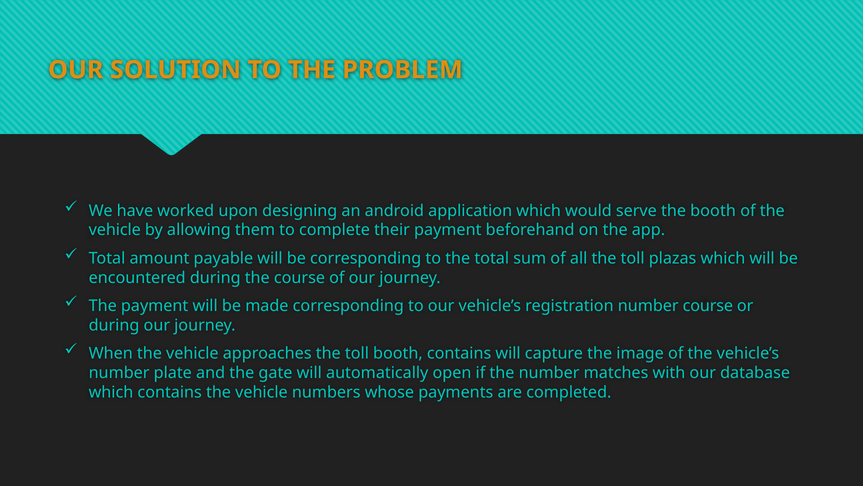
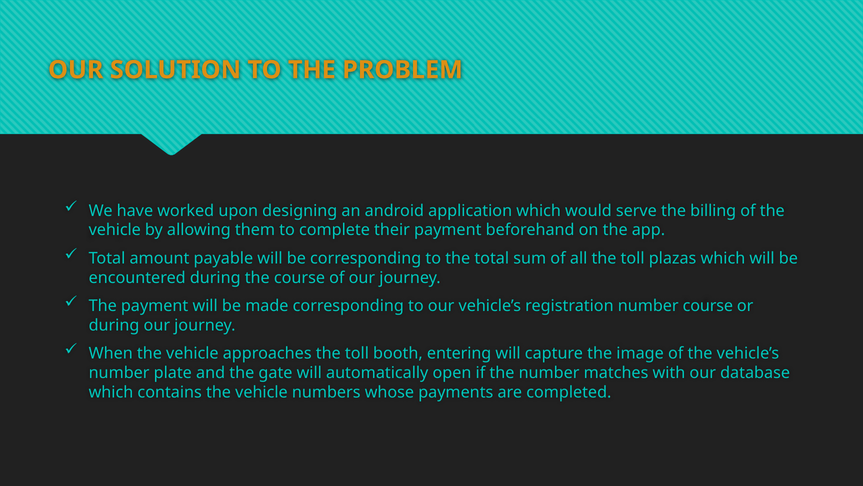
the booth: booth -> billing
booth contains: contains -> entering
